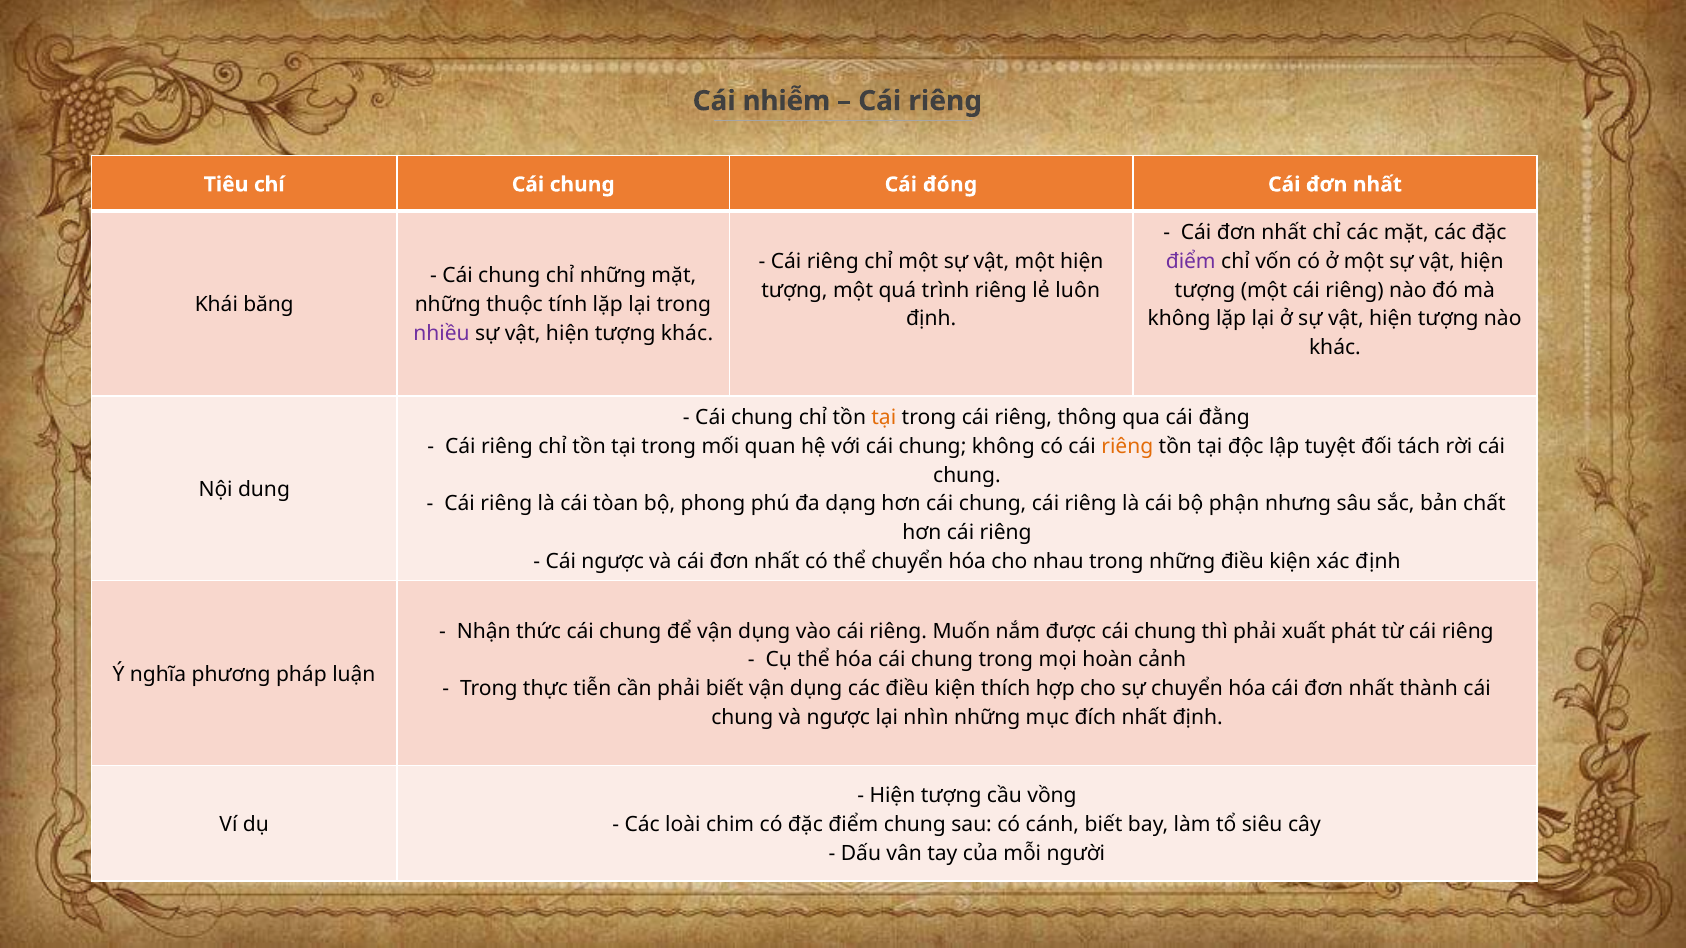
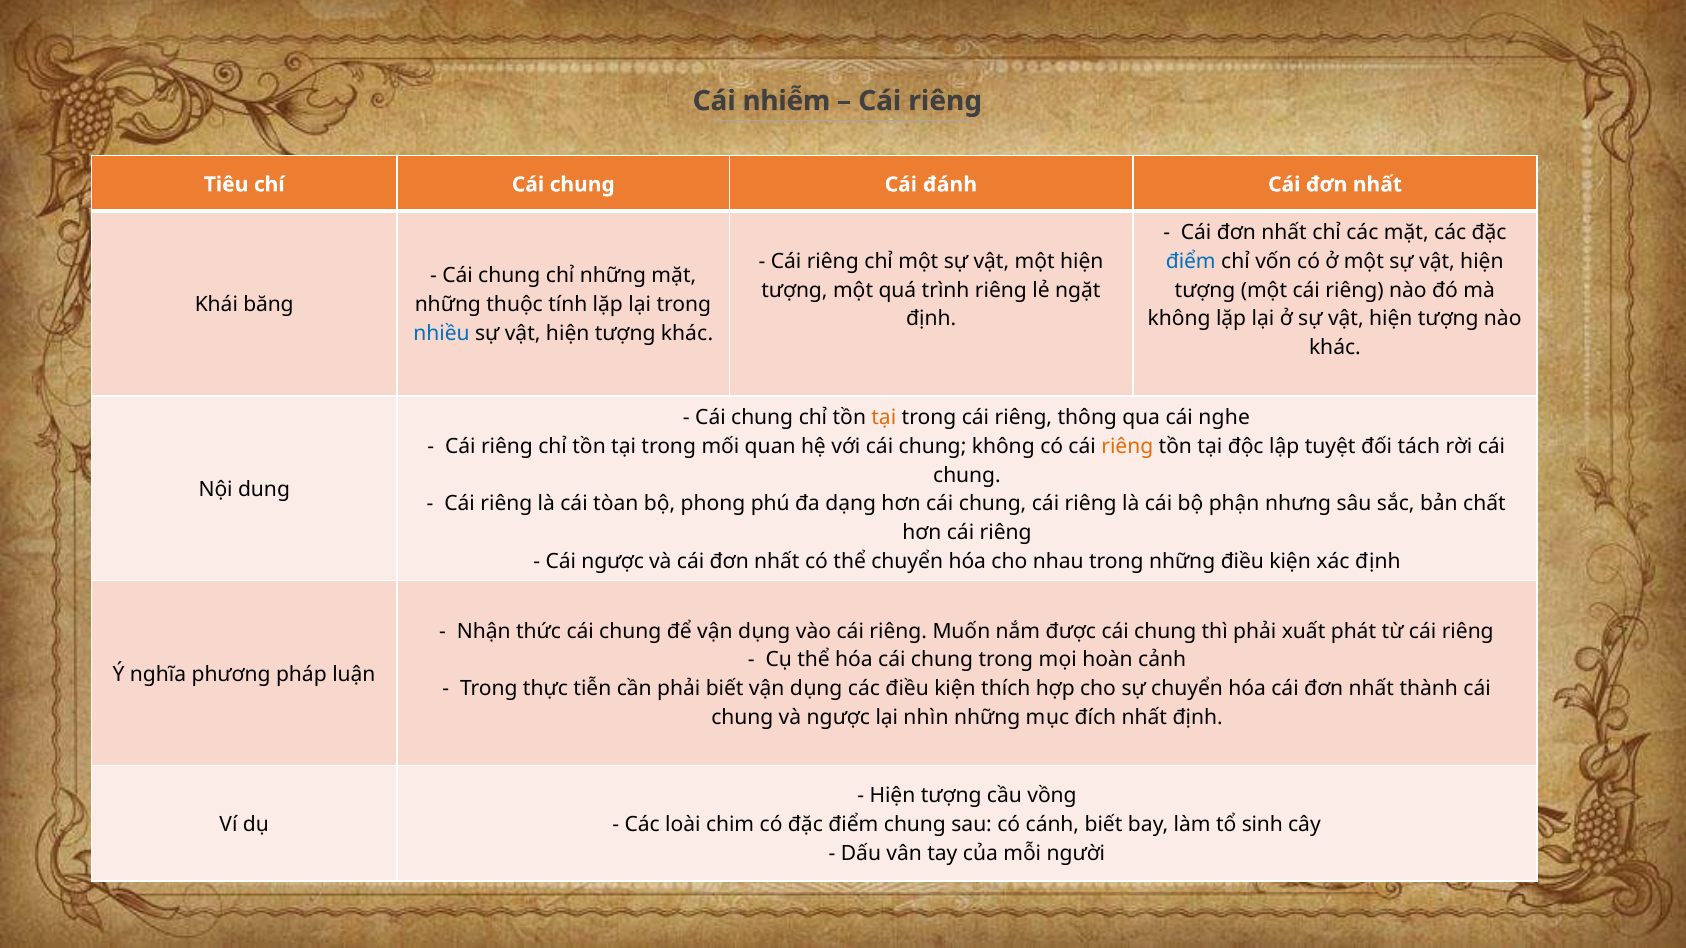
đóng: đóng -> đánh
điểm at (1191, 262) colour: purple -> blue
luôn: luôn -> ngặt
nhiều colour: purple -> blue
đằng: đằng -> nghe
siêu: siêu -> sinh
